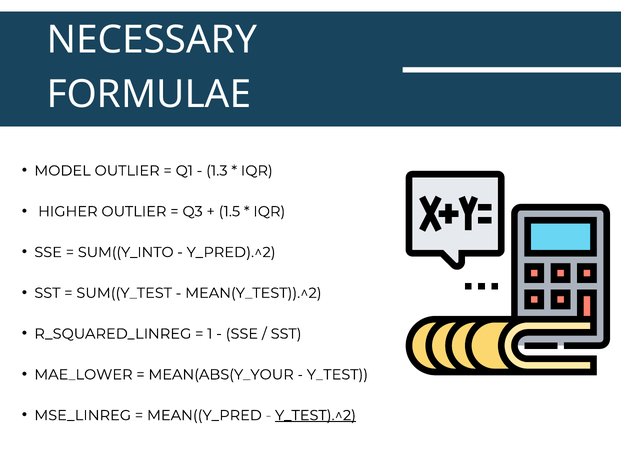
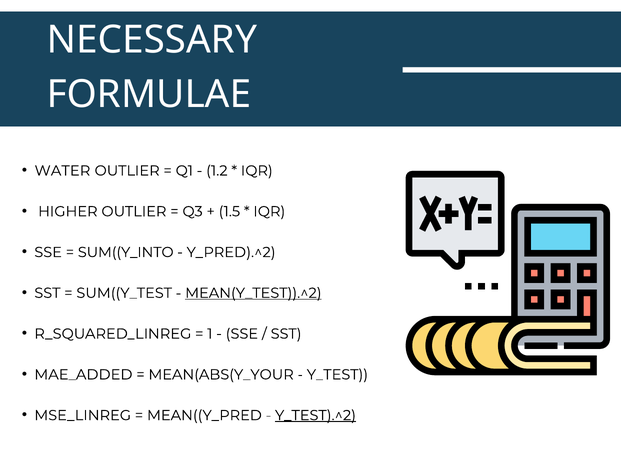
MODEL: MODEL -> WATER
1.3: 1.3 -> 1.2
MEAN(Y_TEST)).^2 underline: none -> present
MAE_LOWER: MAE_LOWER -> MAE_ADDED
